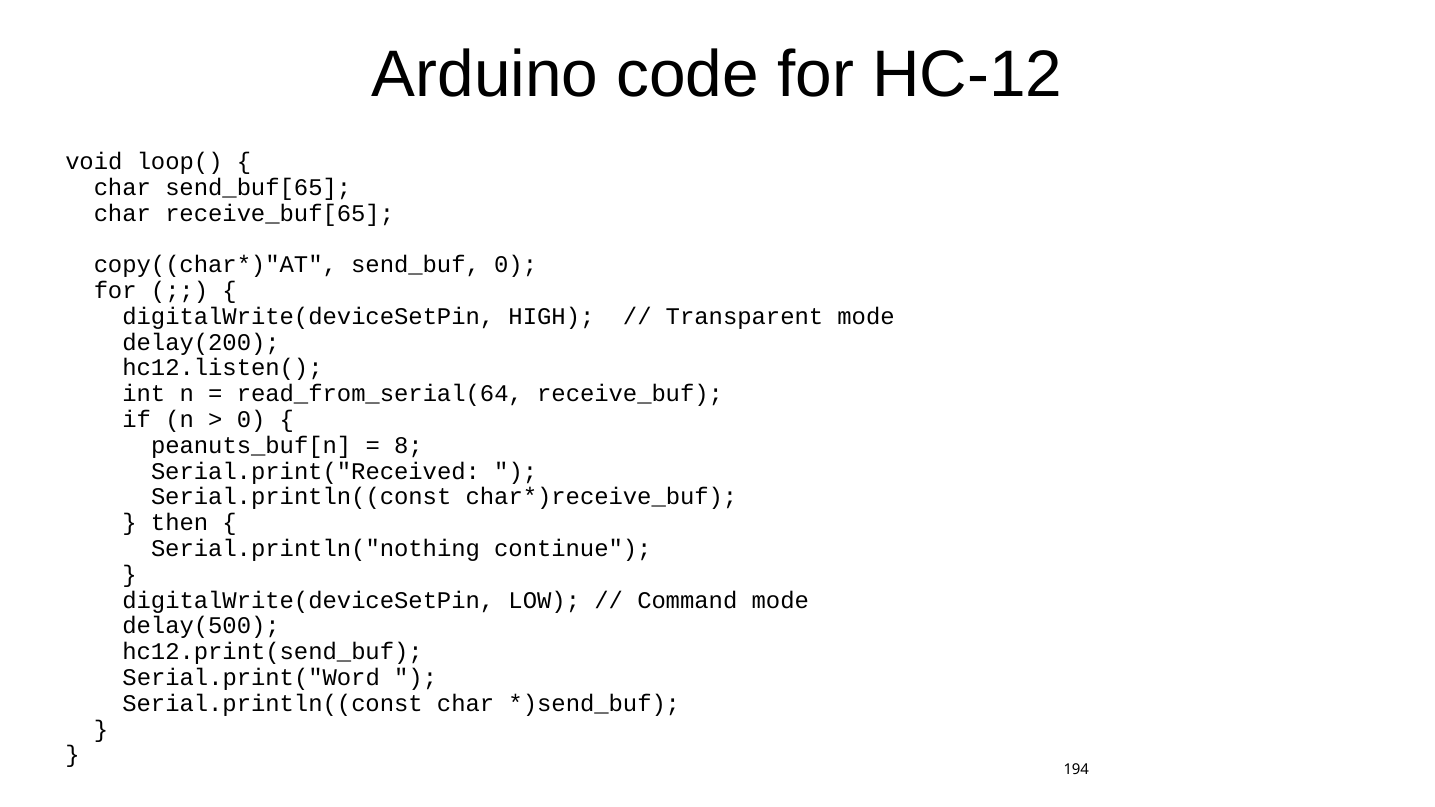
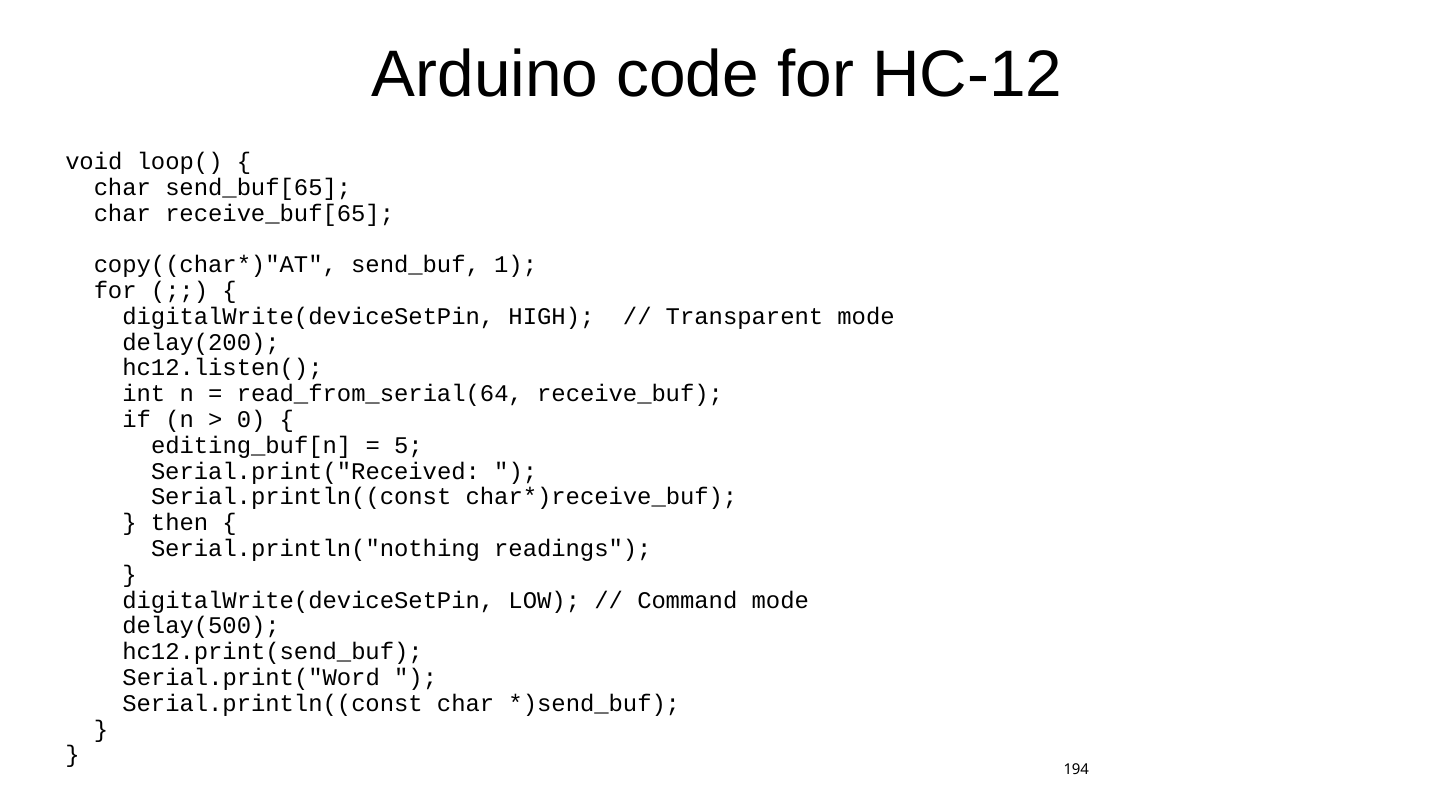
send_buf 0: 0 -> 1
peanuts_buf[n: peanuts_buf[n -> editing_buf[n
8: 8 -> 5
continue: continue -> readings
